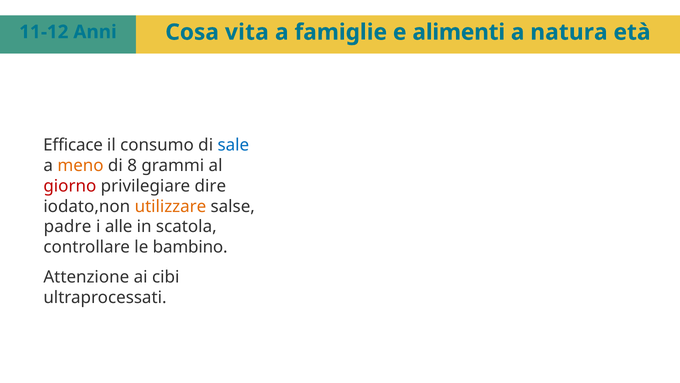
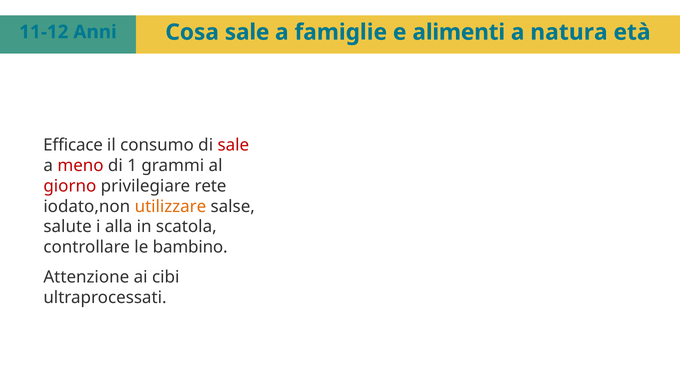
Cosa vita: vita -> sale
sale at (233, 145) colour: blue -> red
meno colour: orange -> red
8: 8 -> 1
dire: dire -> rete
padre: padre -> salute
alle: alle -> alla
